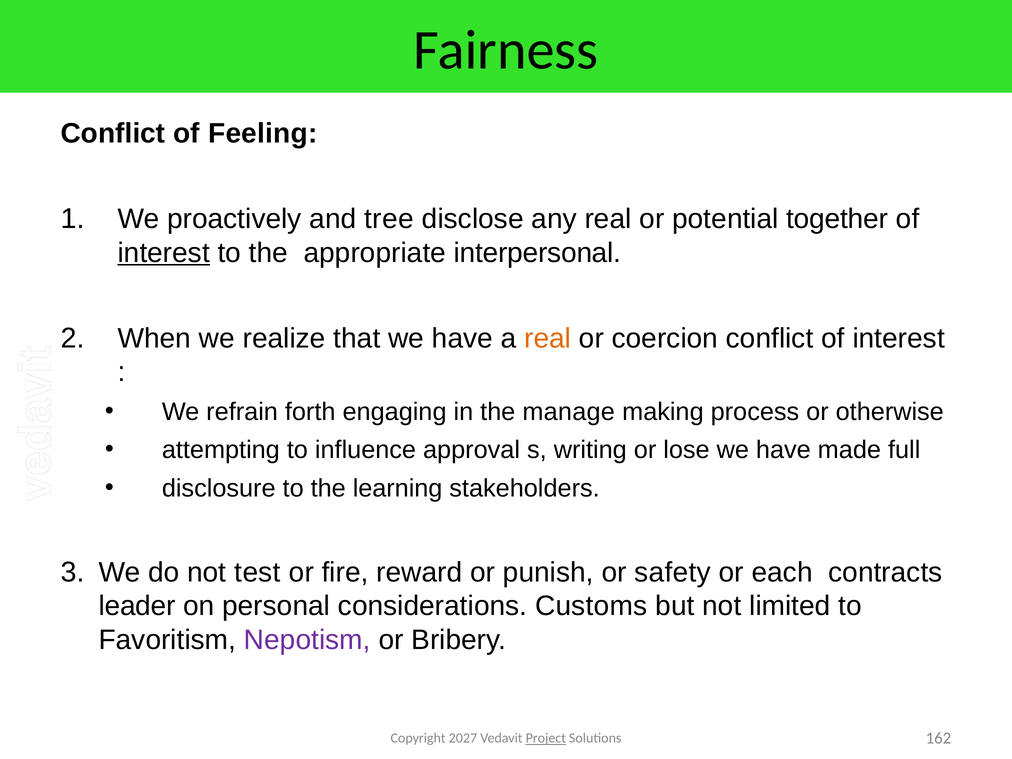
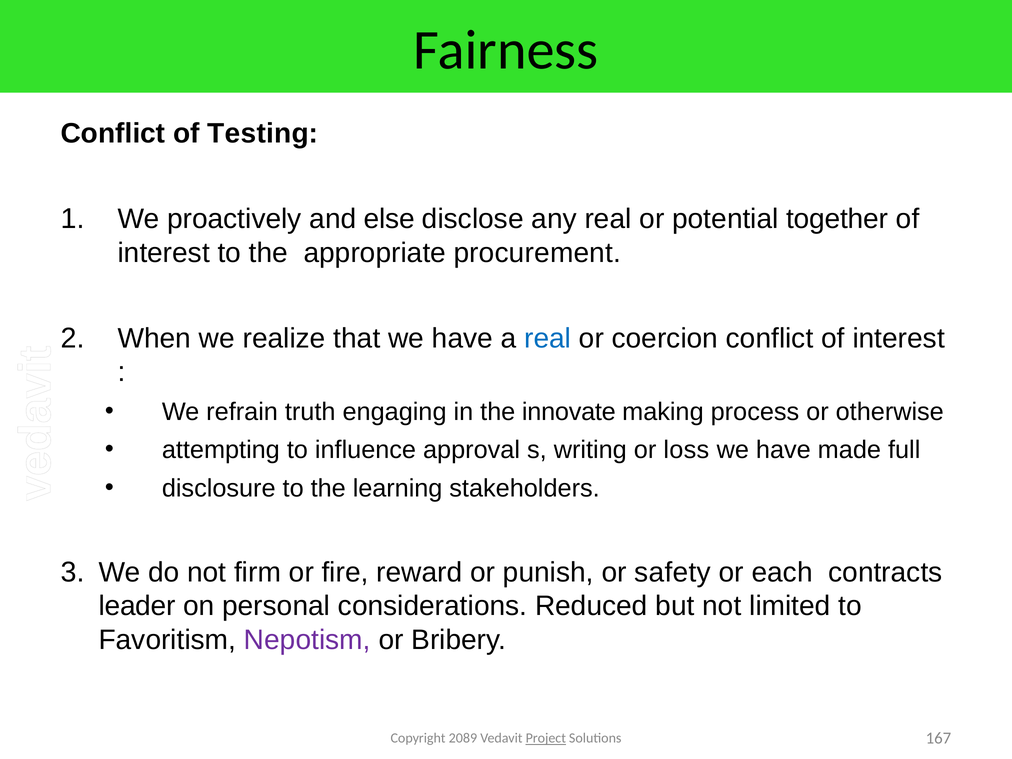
Feeling: Feeling -> Testing
tree: tree -> else
interest at (164, 253) underline: present -> none
interpersonal: interpersonal -> procurement
real at (548, 338) colour: orange -> blue
forth: forth -> truth
manage: manage -> innovate
lose: lose -> loss
test: test -> firm
Customs: Customs -> Reduced
2027: 2027 -> 2089
162: 162 -> 167
